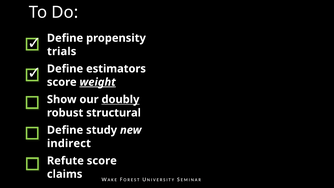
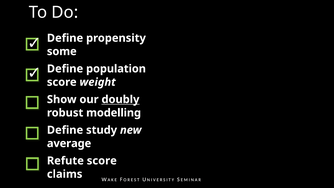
trials: trials -> some
estimators: estimators -> population
weight underline: present -> none
structural: structural -> modelling
indirect: indirect -> average
